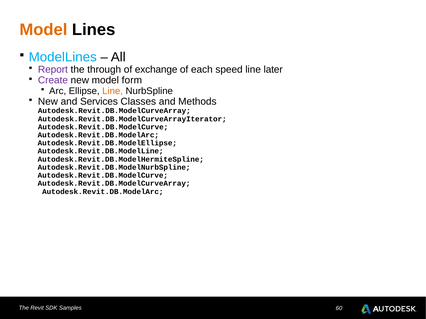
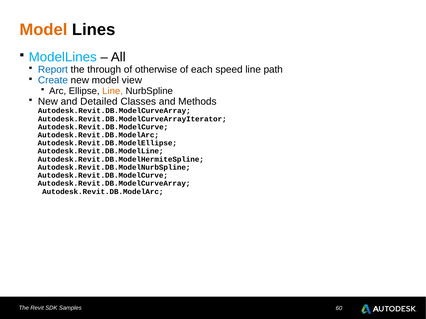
Report colour: purple -> blue
exchange: exchange -> otherwise
later: later -> path
Create colour: purple -> blue
form: form -> view
Services: Services -> Detailed
